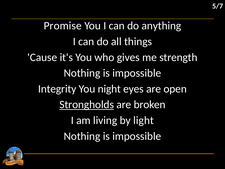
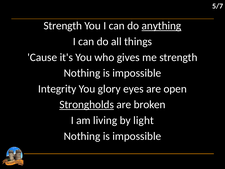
Promise at (63, 26): Promise -> Strength
anything underline: none -> present
night: night -> glory
